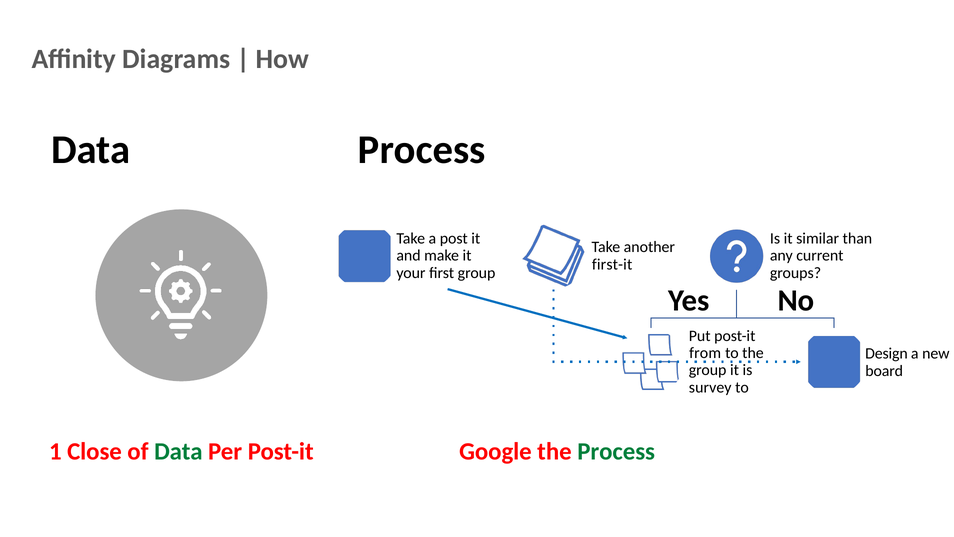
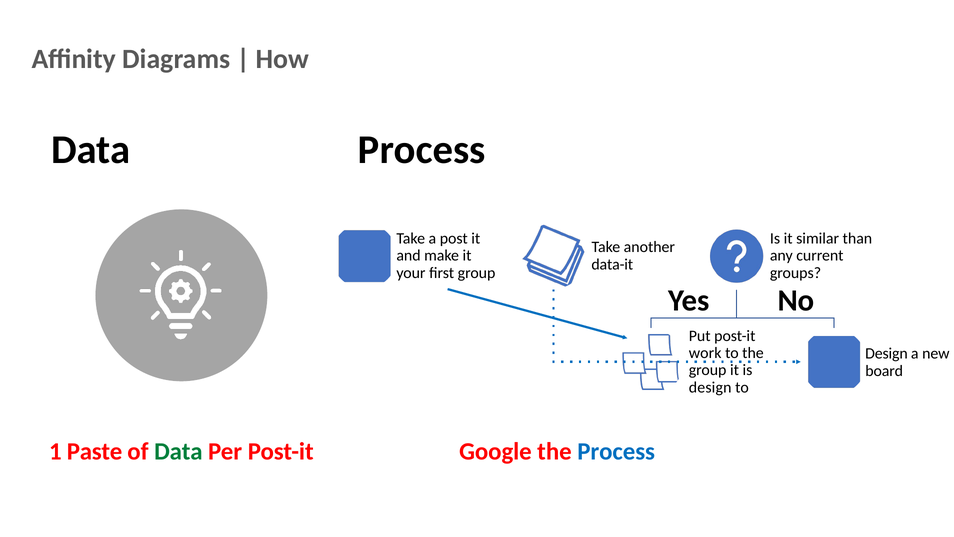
first-it: first-it -> data-it
from: from -> work
survey at (710, 387): survey -> design
Close: Close -> Paste
Process at (616, 451) colour: green -> blue
